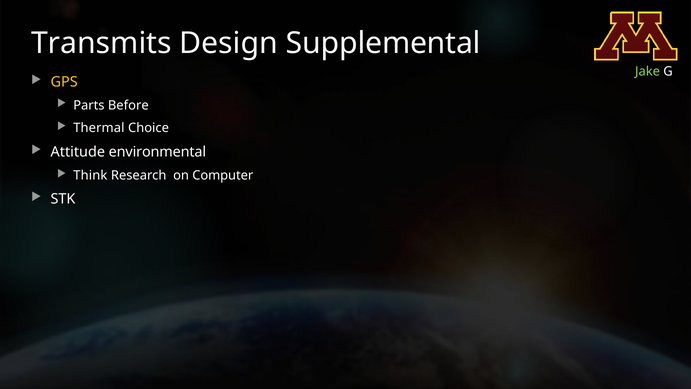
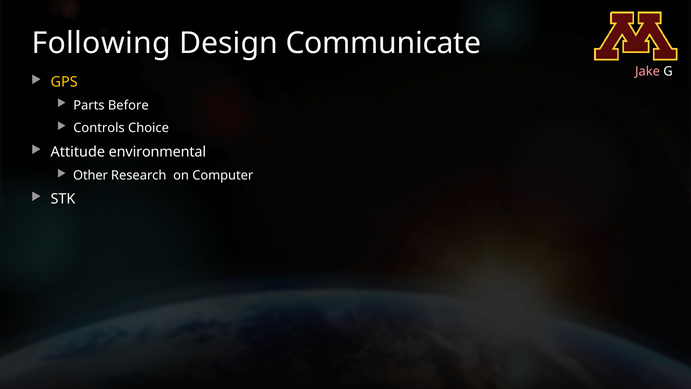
Transmits: Transmits -> Following
Supplemental: Supplemental -> Communicate
Jake colour: light green -> pink
Thermal: Thermal -> Controls
Think: Think -> Other
